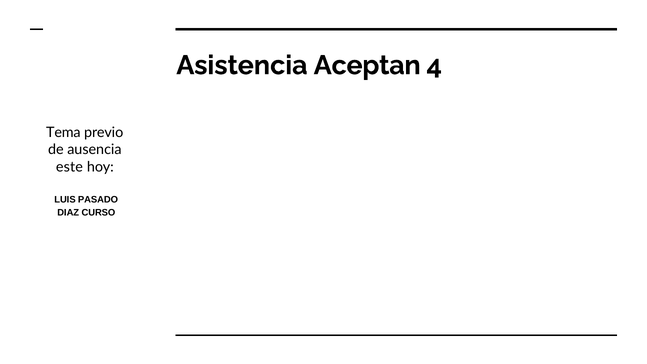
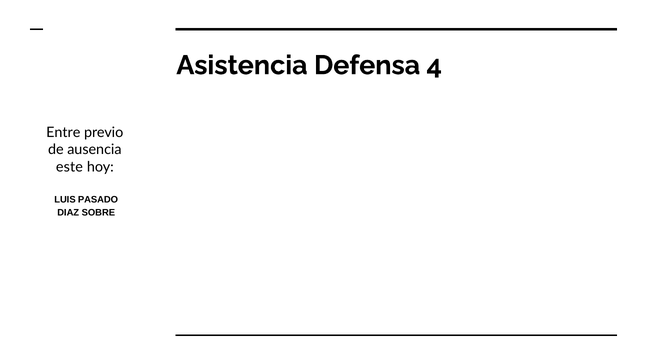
Aceptan: Aceptan -> Defensa
Tema: Tema -> Entre
CURSO: CURSO -> SOBRE
